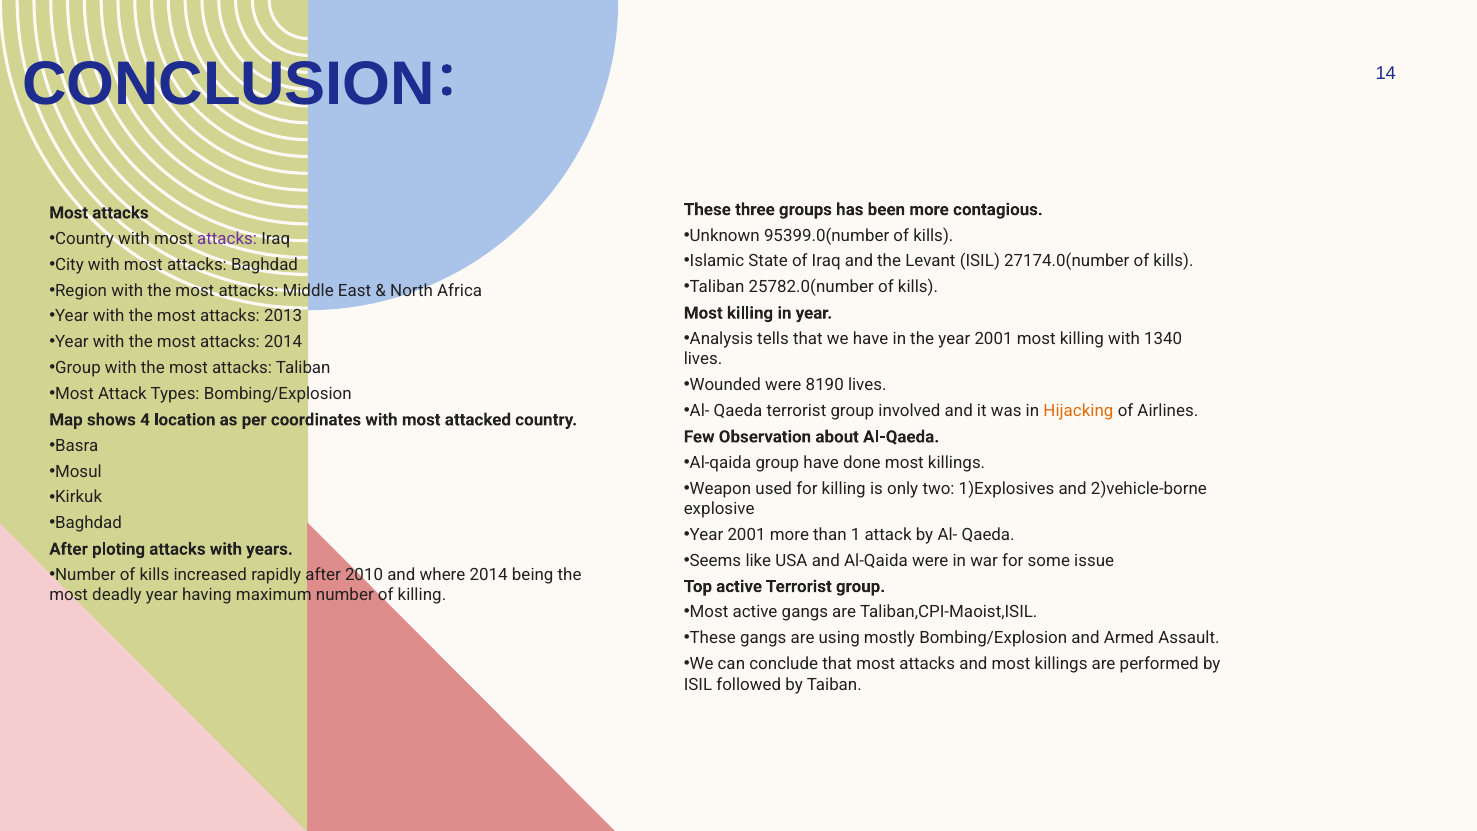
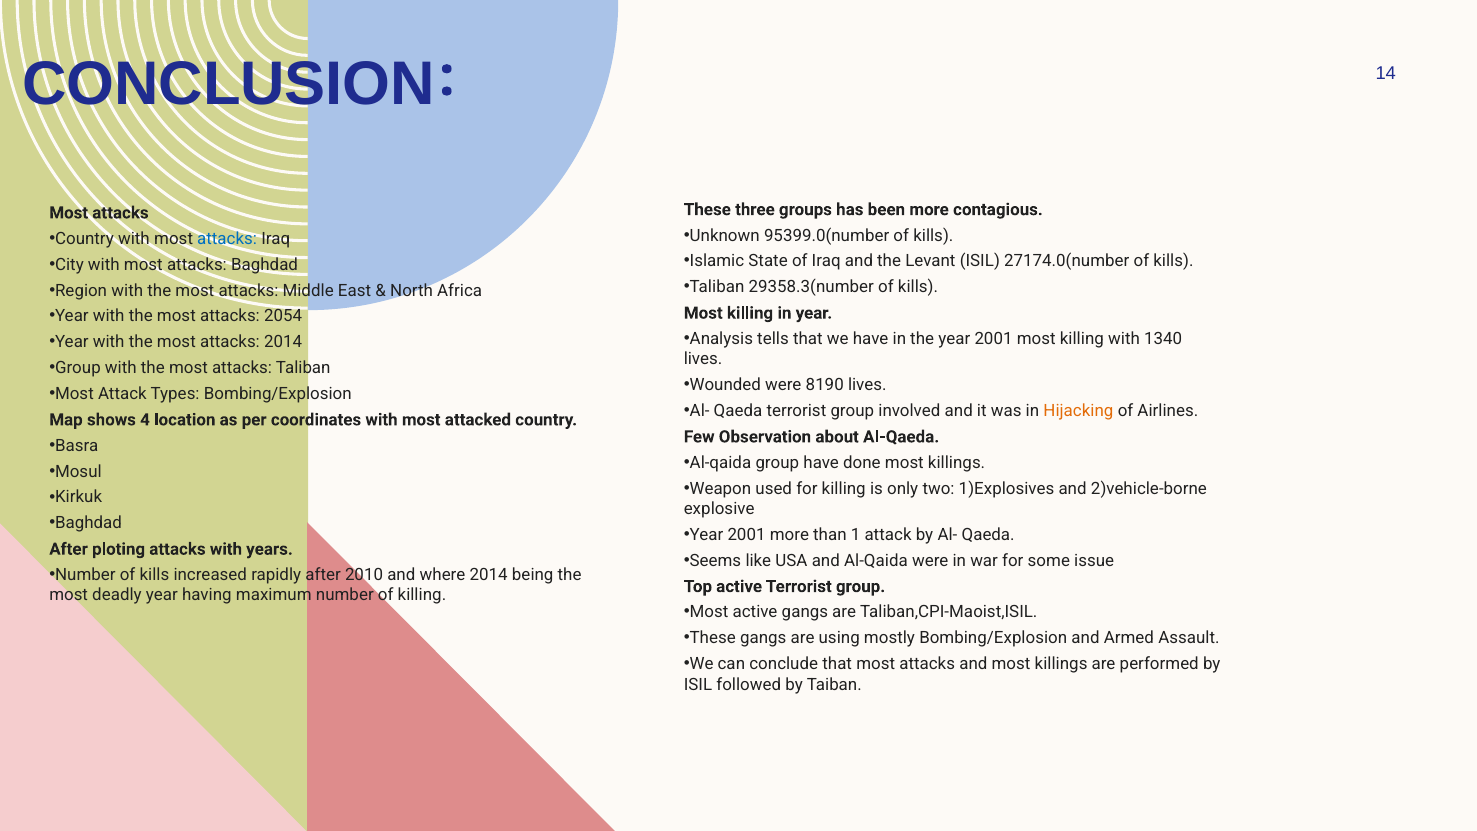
attacks at (227, 239) colour: purple -> blue
25782.0(number: 25782.0(number -> 29358.3(number
2013: 2013 -> 2054
